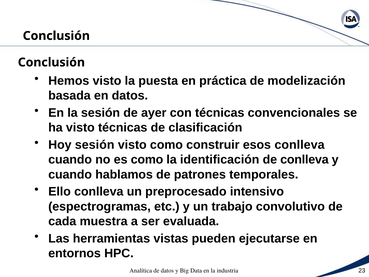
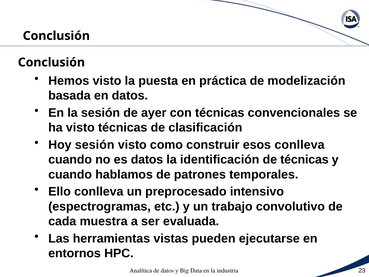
es como: como -> datos
de conlleva: conlleva -> técnicas
